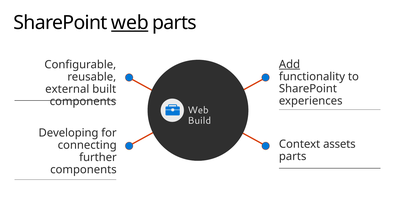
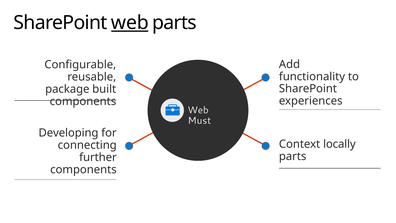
Add underline: present -> none
external: external -> package
Build: Build -> Must
assets: assets -> locally
